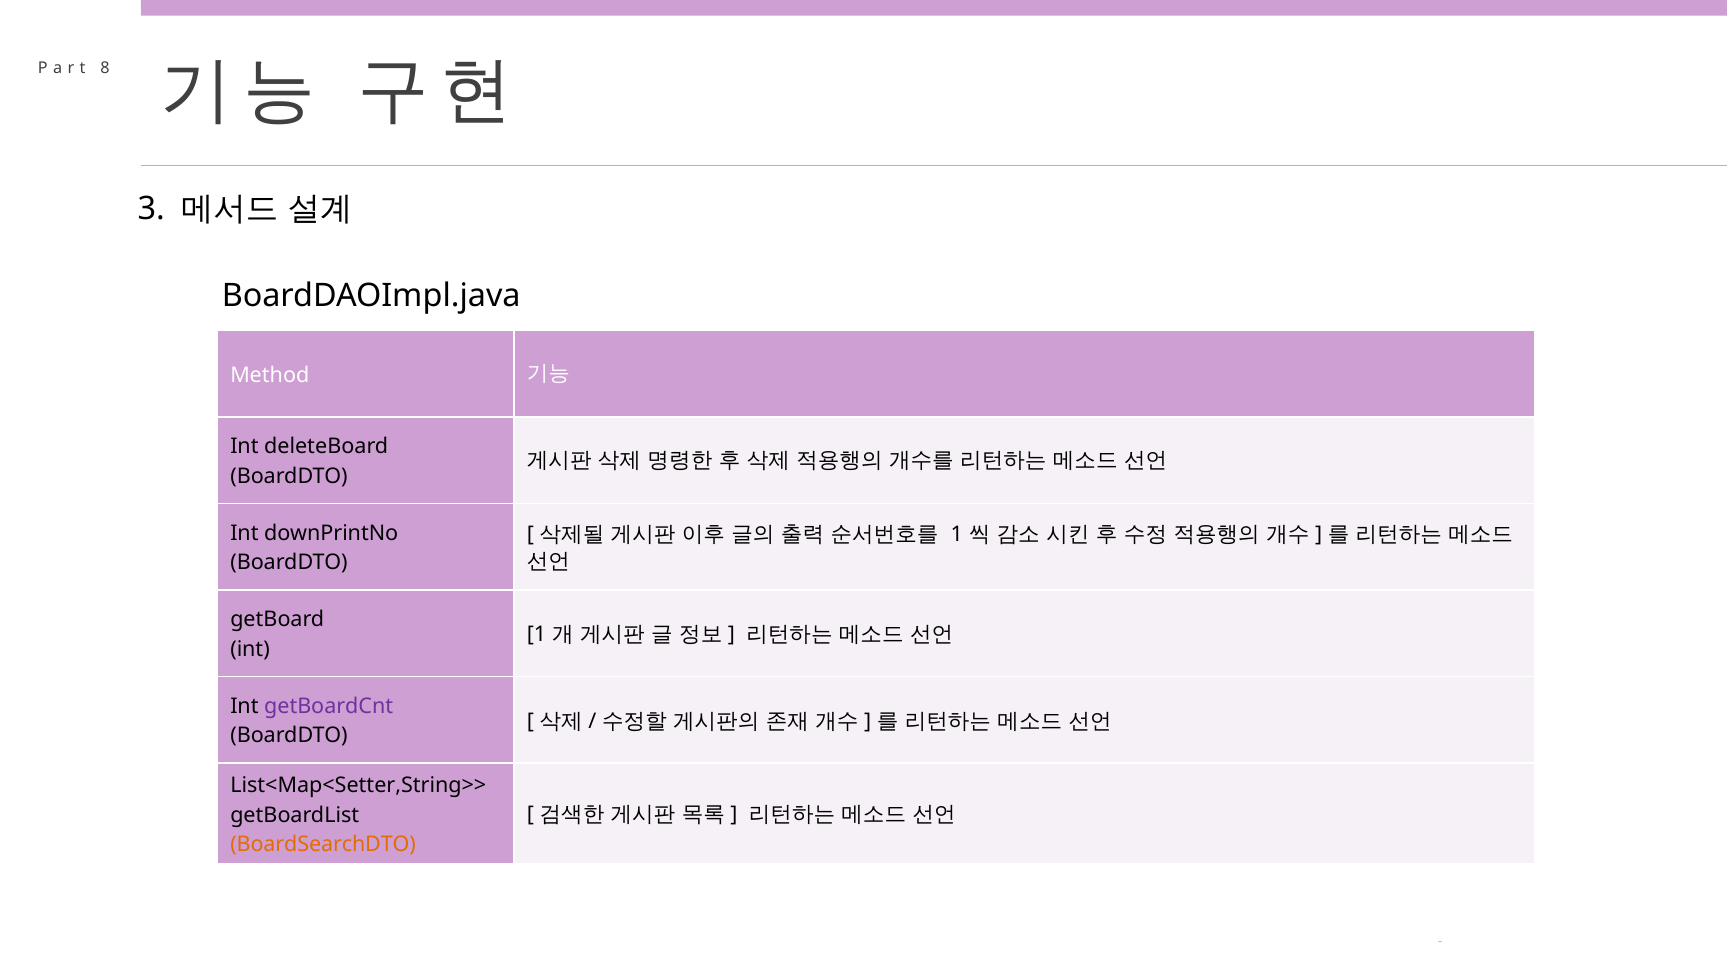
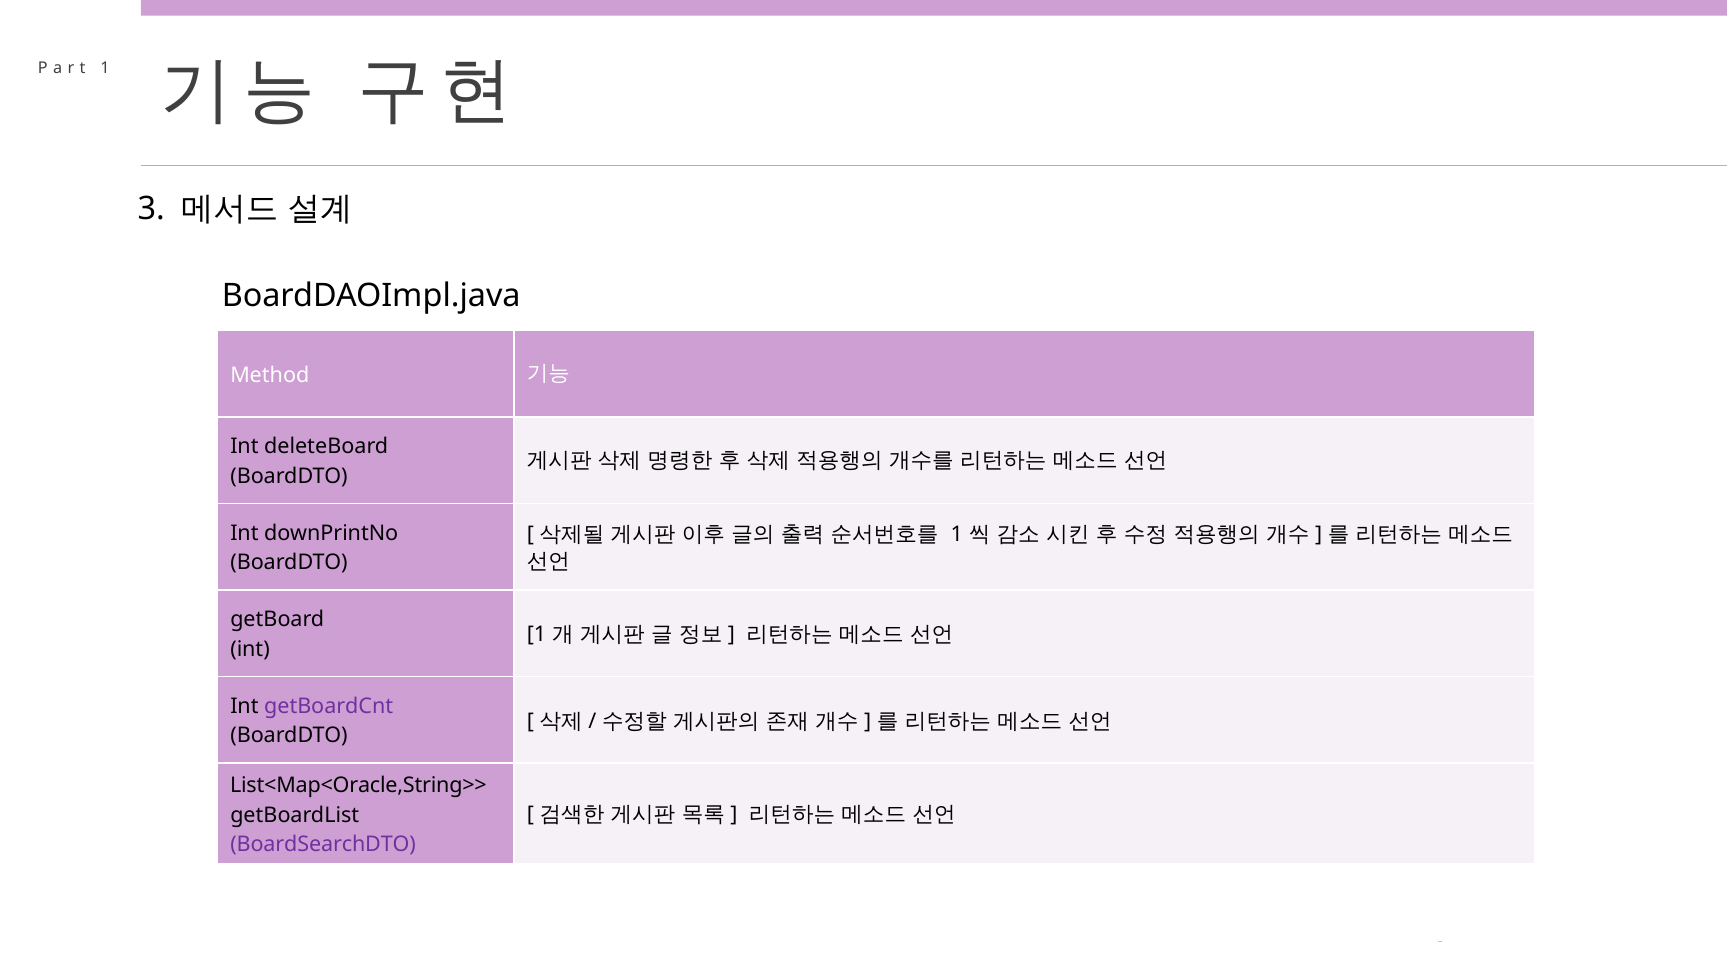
8 at (105, 68): 8 -> 1
List<Map<Setter,String>>: List<Map<Setter,String>> -> List<Map<Oracle,String>>
BoardSearchDTO colour: orange -> purple
